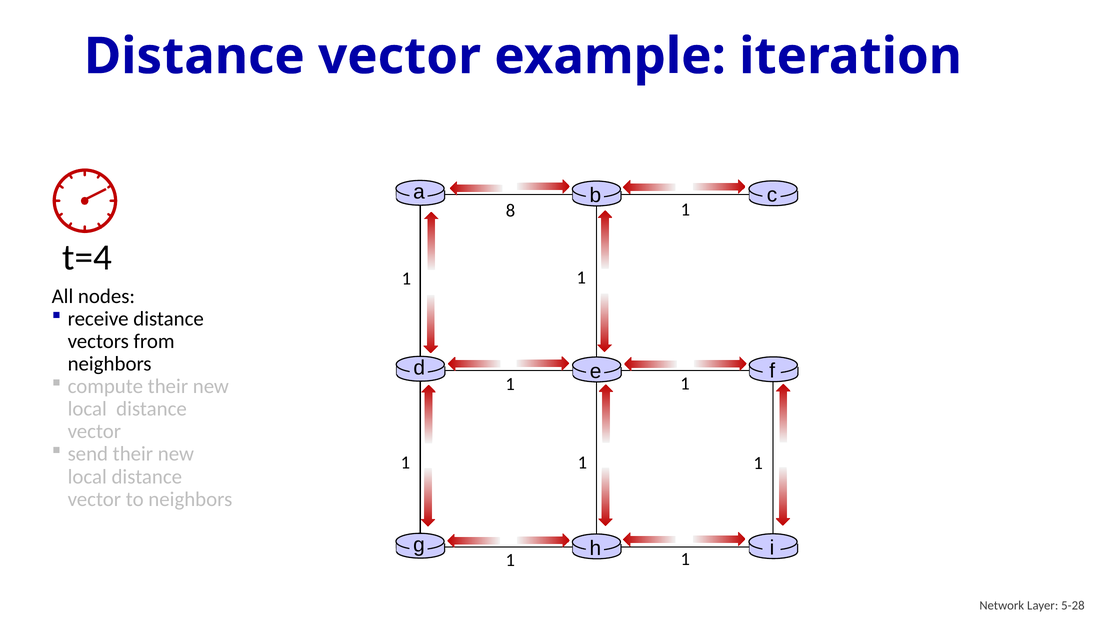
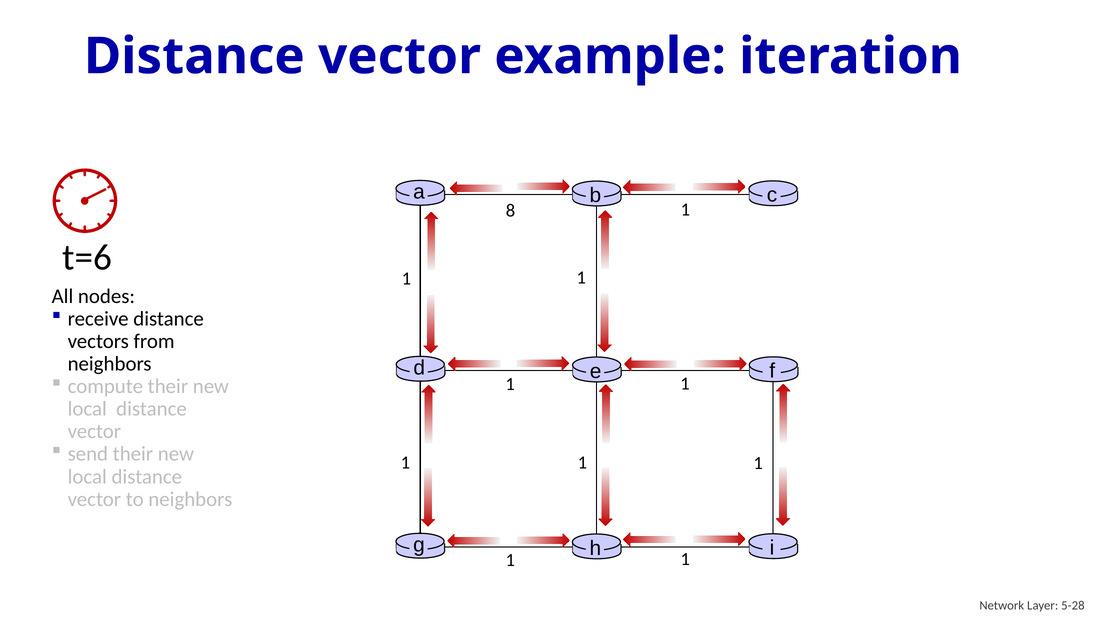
t=4: t=4 -> t=6
